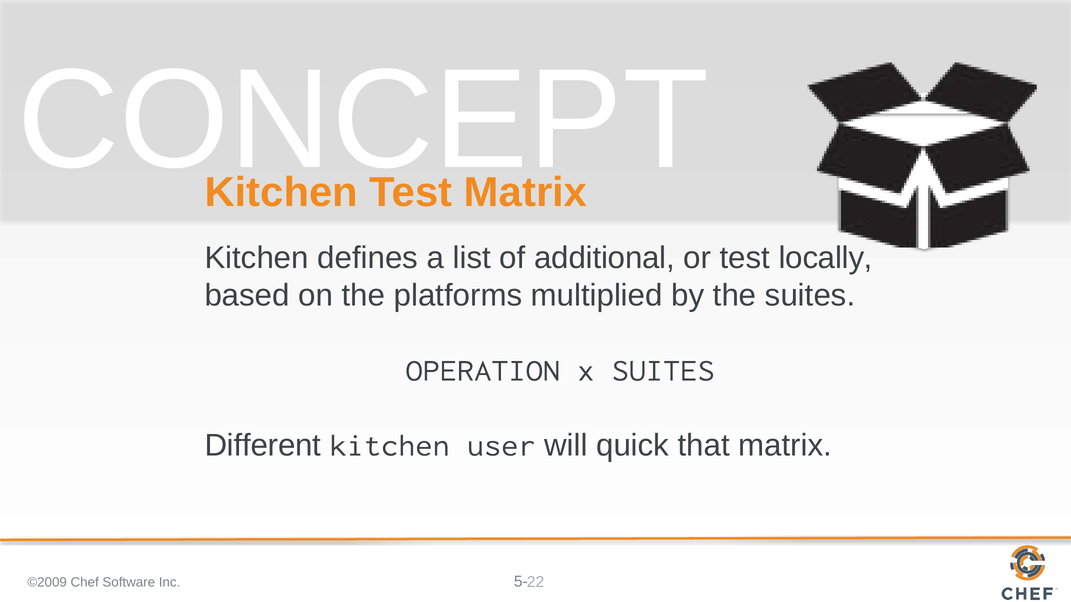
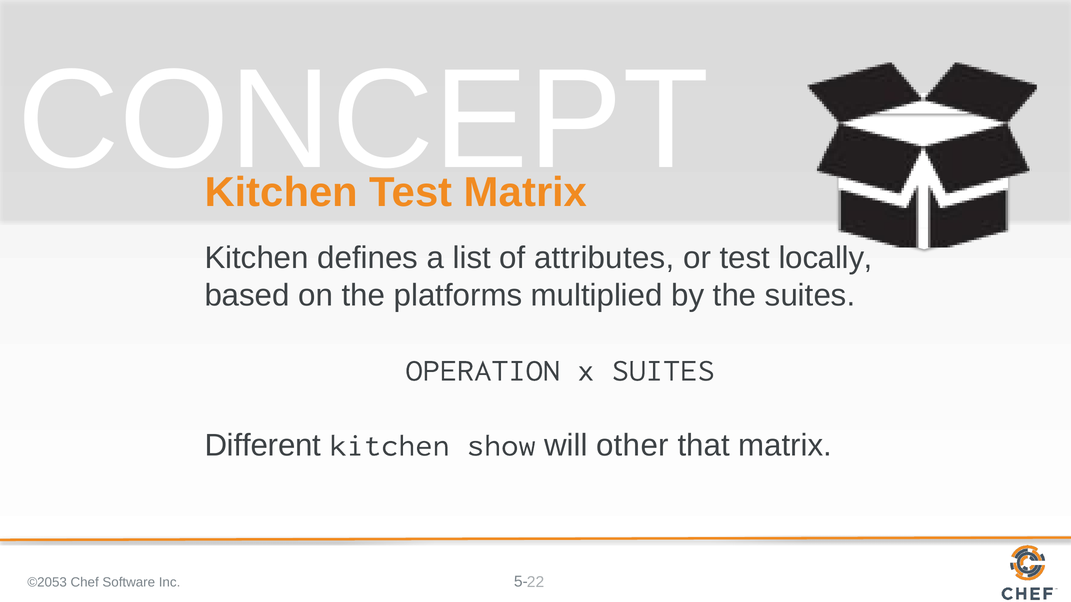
additional: additional -> attributes
user: user -> show
quick: quick -> other
©2009: ©2009 -> ©2053
